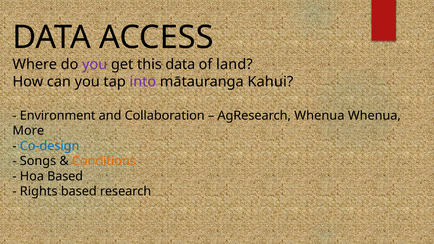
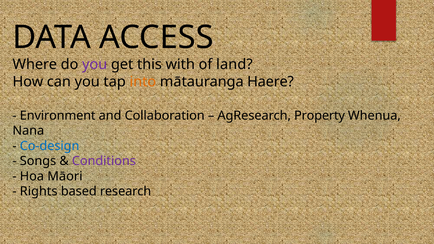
this data: data -> with
into colour: purple -> orange
Kahui: Kahui -> Haere
AgResearch Whenua: Whenua -> Property
More: More -> Nana
Conditions colour: orange -> purple
Hoa Based: Based -> Māori
